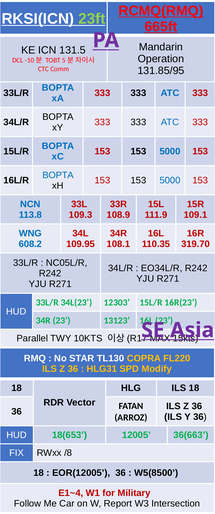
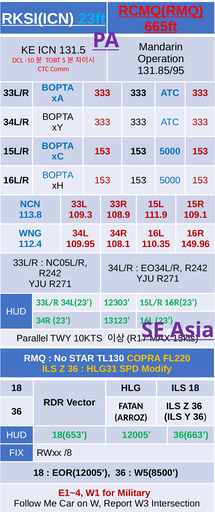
23ft colour: light green -> light blue
608.2: 608.2 -> 112.4
319.70: 319.70 -> 149.96
